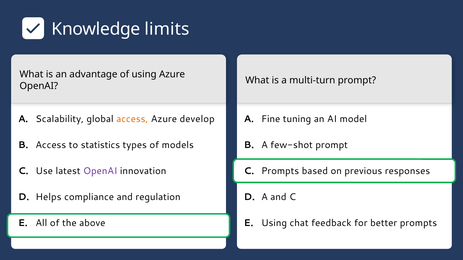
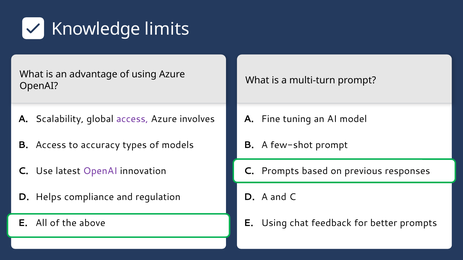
access at (132, 119) colour: orange -> purple
develop: develop -> involves
statistics: statistics -> accuracy
